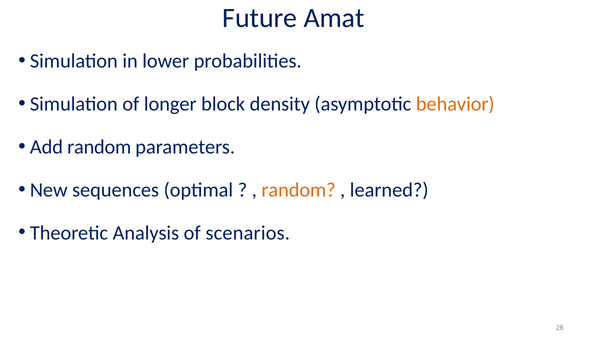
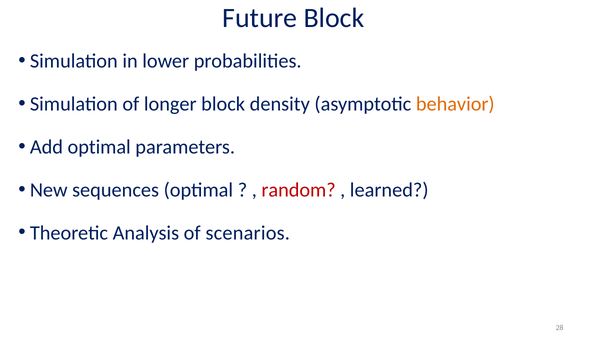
Future Amat: Amat -> Block
Add random: random -> optimal
random at (299, 190) colour: orange -> red
